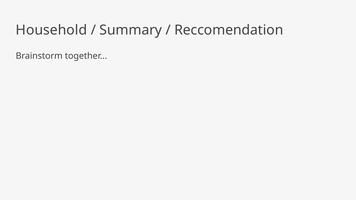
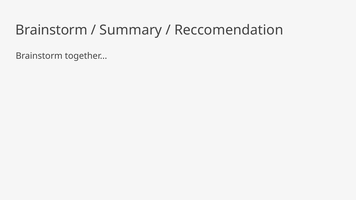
Household at (51, 30): Household -> Brainstorm
